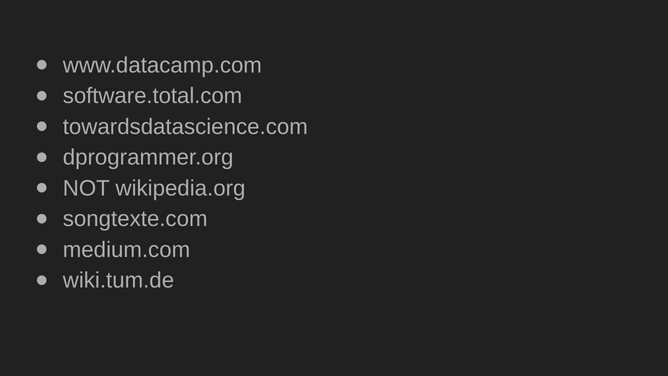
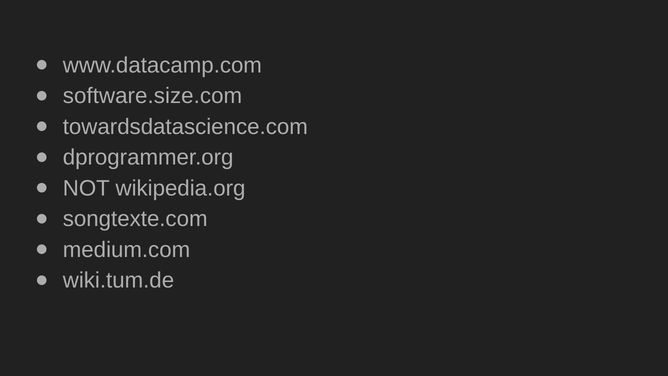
software.total.com: software.total.com -> software.size.com
